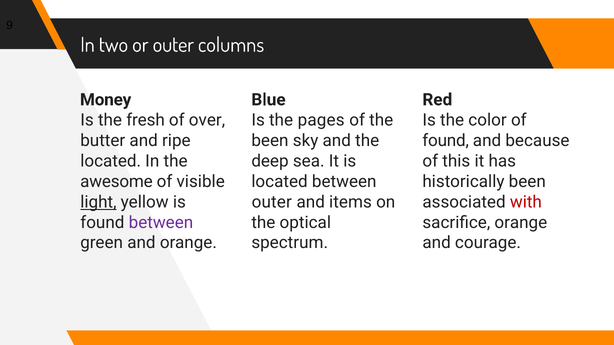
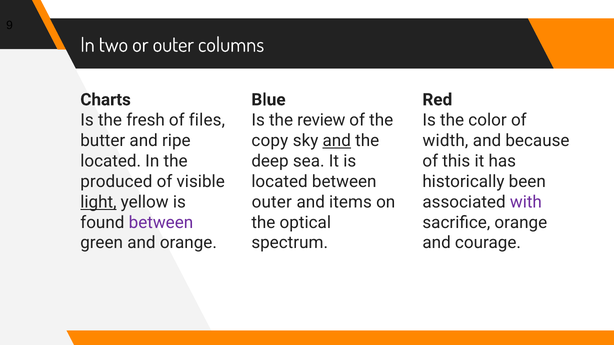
Money: Money -> Charts
over: over -> files
pages: pages -> review
been at (270, 141): been -> copy
and at (337, 141) underline: none -> present
found at (446, 141): found -> width
awesome: awesome -> produced
with colour: red -> purple
